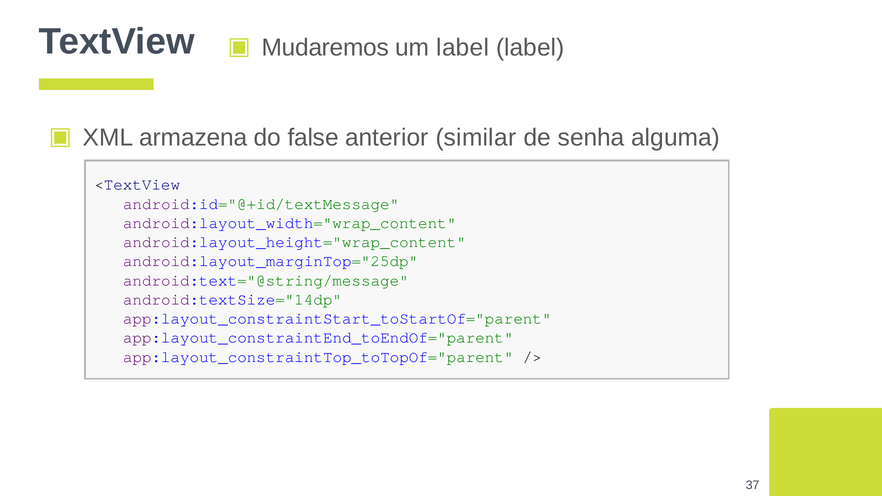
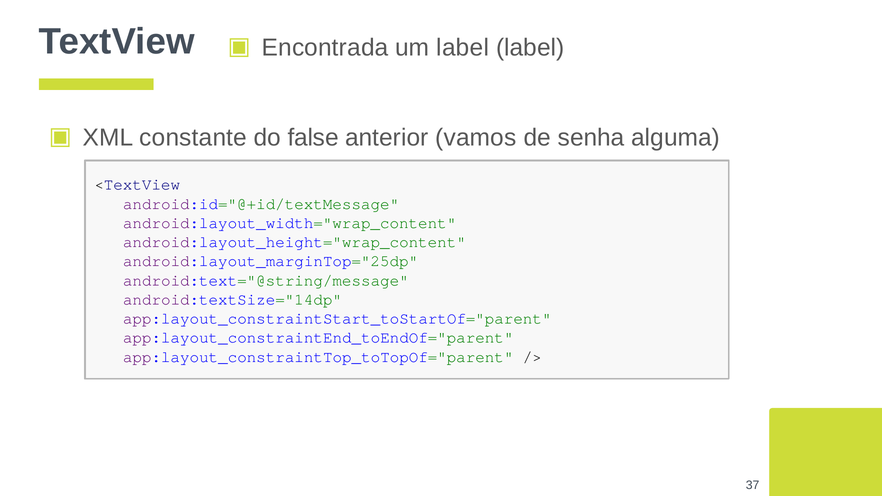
Mudaremos: Mudaremos -> Encontrada
armazena: armazena -> constante
similar: similar -> vamos
